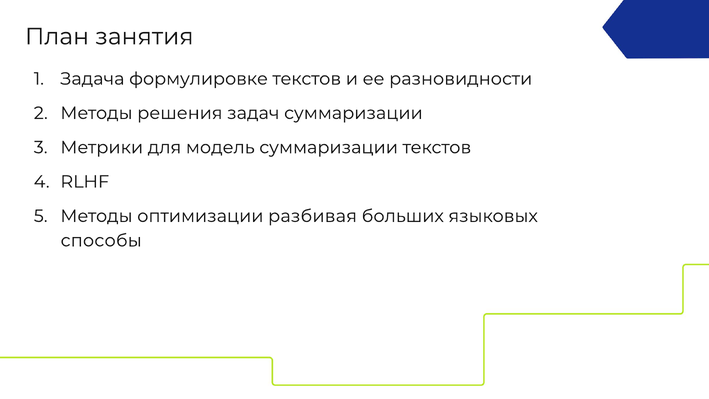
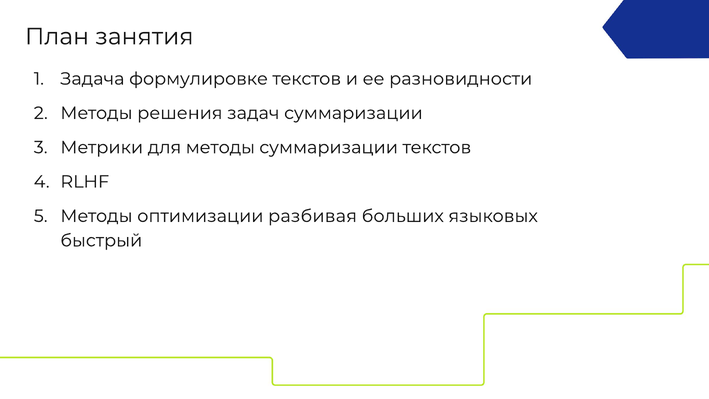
для модель: модель -> методы
способы: способы -> быстрый
